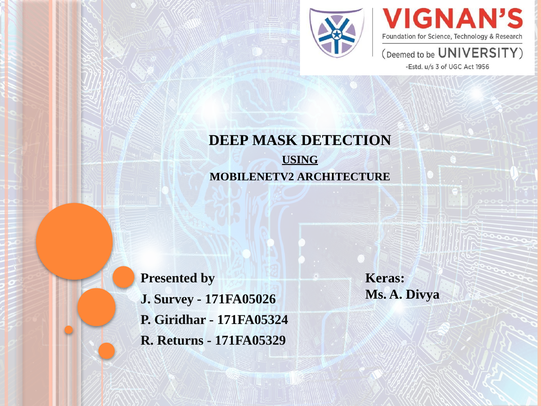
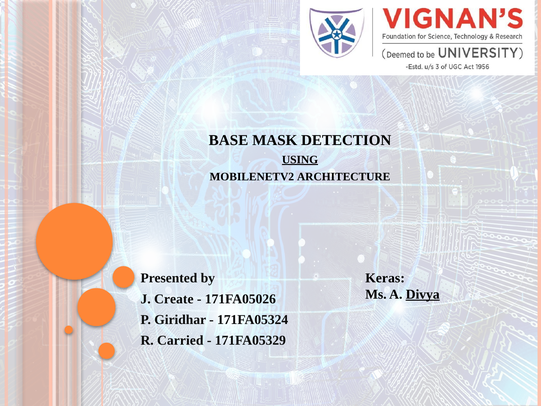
DEEP: DEEP -> BASE
Divya underline: none -> present
Survey: Survey -> Create
Returns: Returns -> Carried
